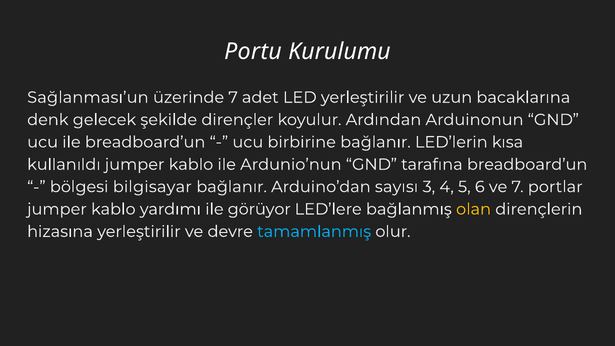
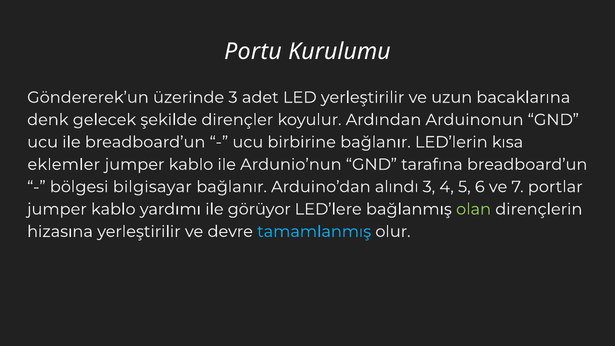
Sağlanması’un: Sağlanması’un -> Göndererek’un
üzerinde 7: 7 -> 3
kullanıldı: kullanıldı -> eklemler
sayısı: sayısı -> alındı
olan colour: yellow -> light green
